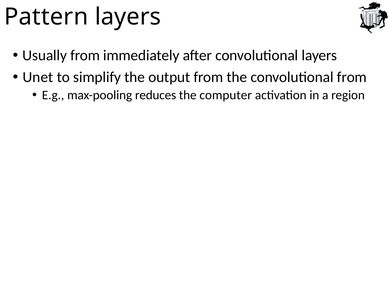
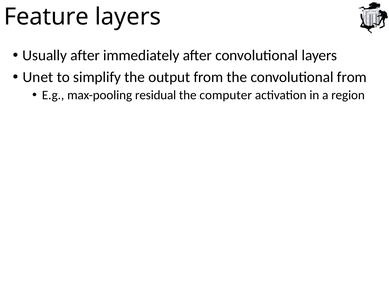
Pattern: Pattern -> Feature
Usually from: from -> after
reduces: reduces -> residual
